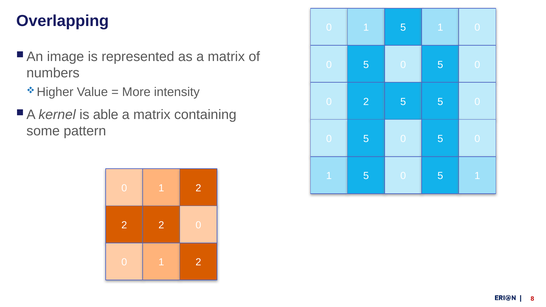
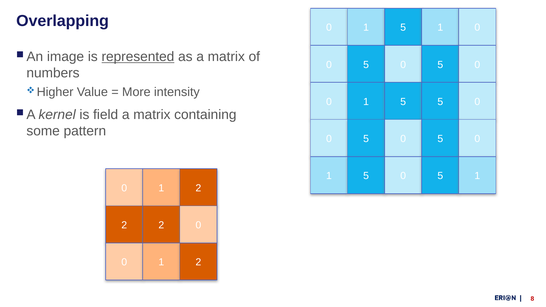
represented underline: none -> present
2 at (366, 102): 2 -> 1
able: able -> field
